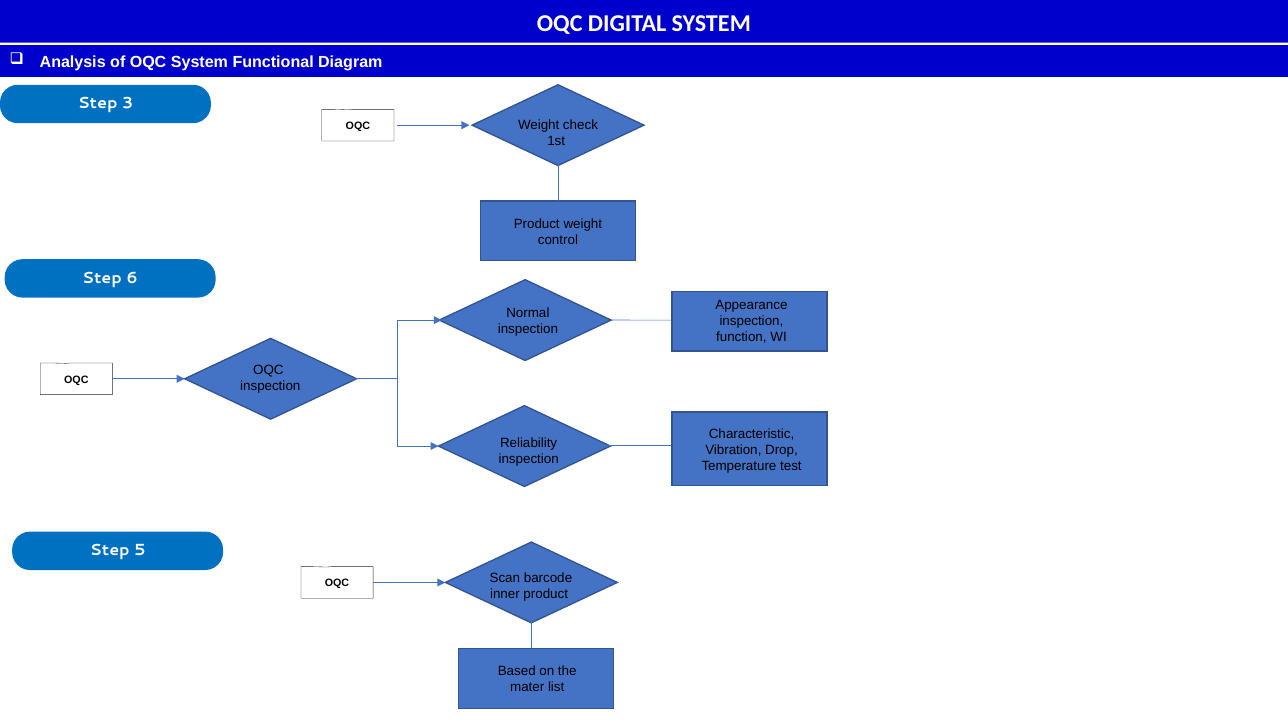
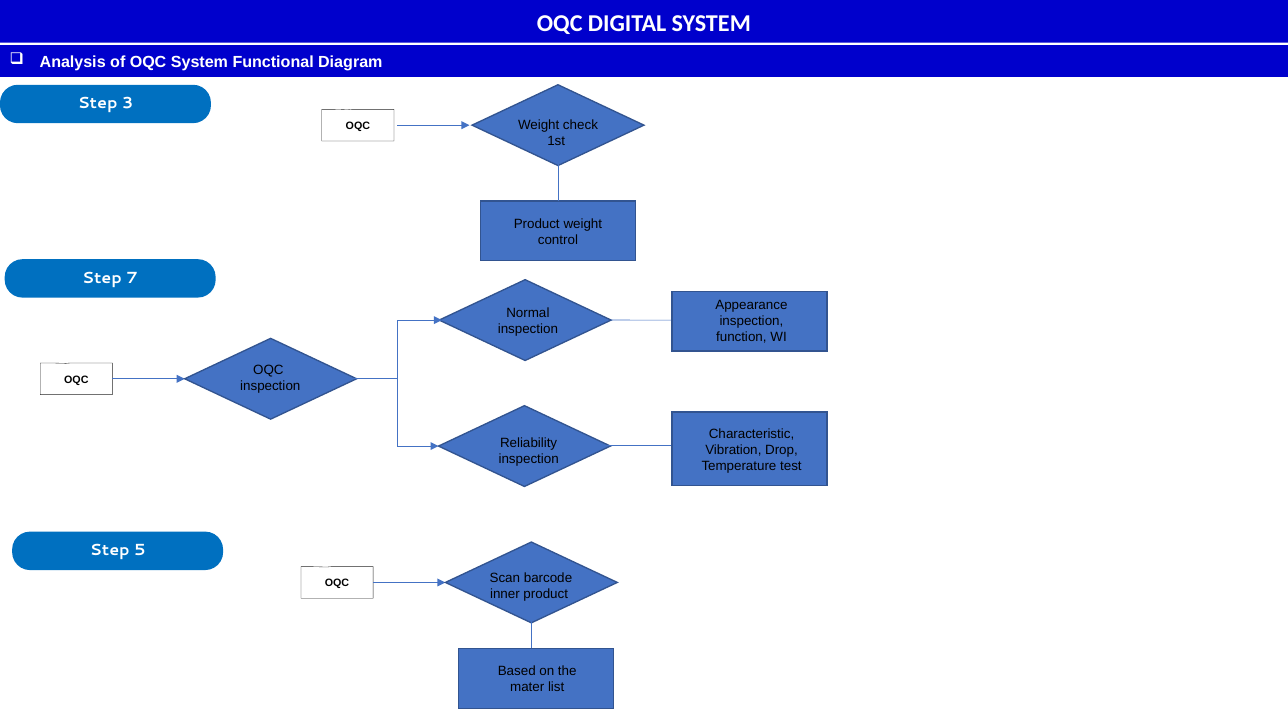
6: 6 -> 7
